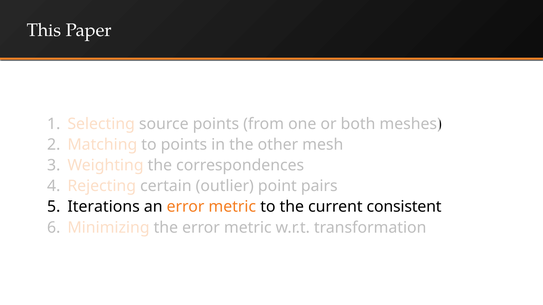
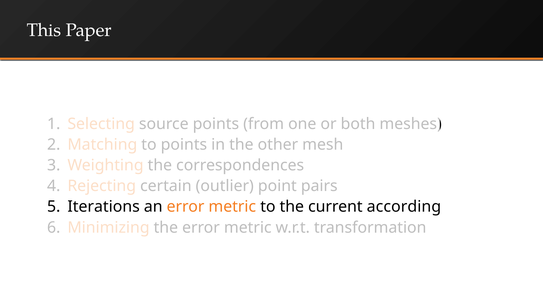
consistent: consistent -> according
